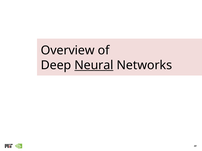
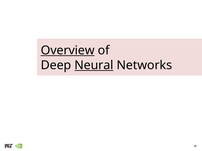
Overview underline: none -> present
